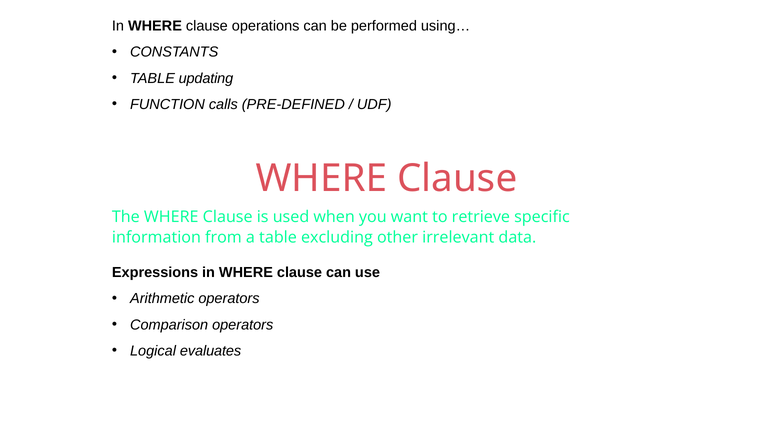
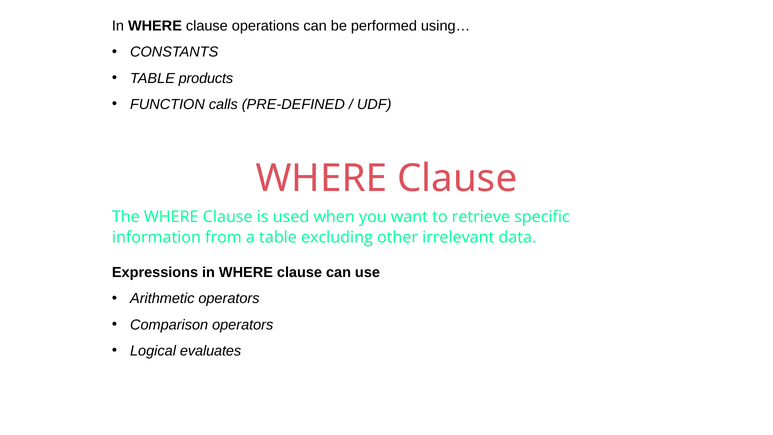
updating: updating -> products
